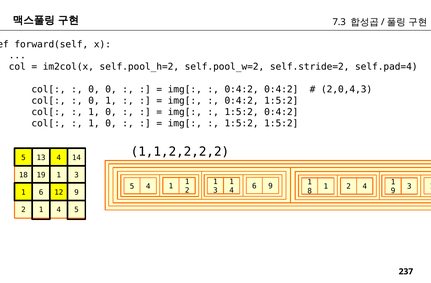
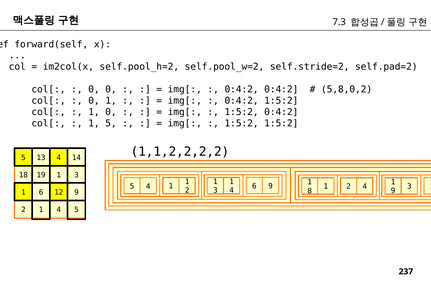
self.pad=4: self.pad=4 -> self.pad=2
2,0,4,3: 2,0,4,3 -> 5,8,0,2
0 at (111, 124): 0 -> 5
